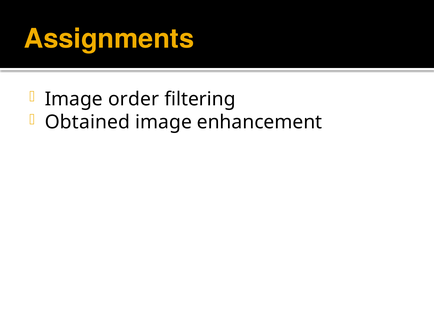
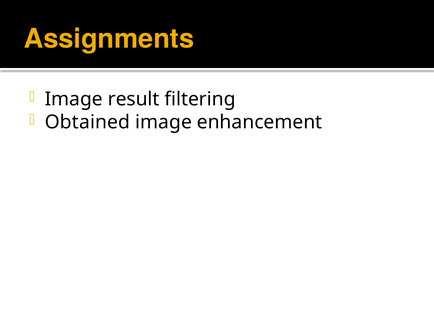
order: order -> result
